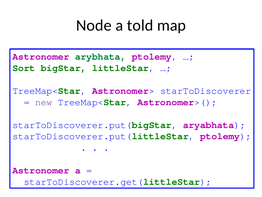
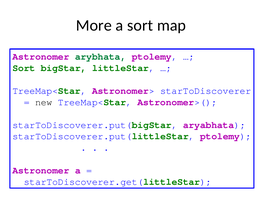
Node: Node -> More
a told: told -> sort
new colour: purple -> black
